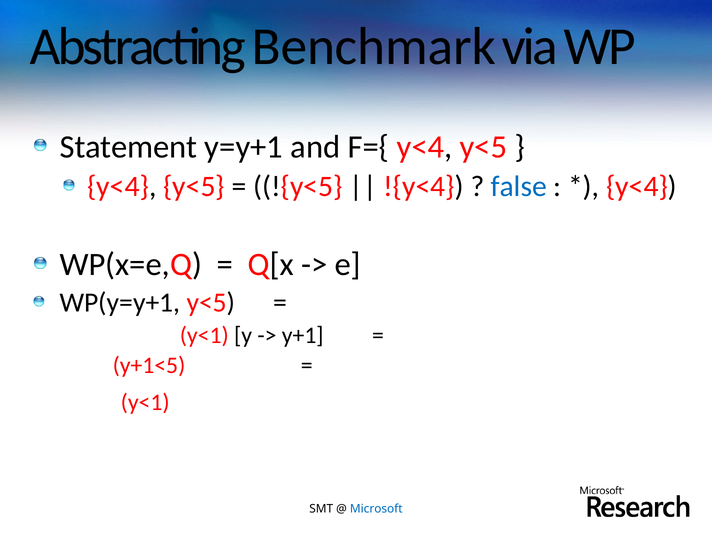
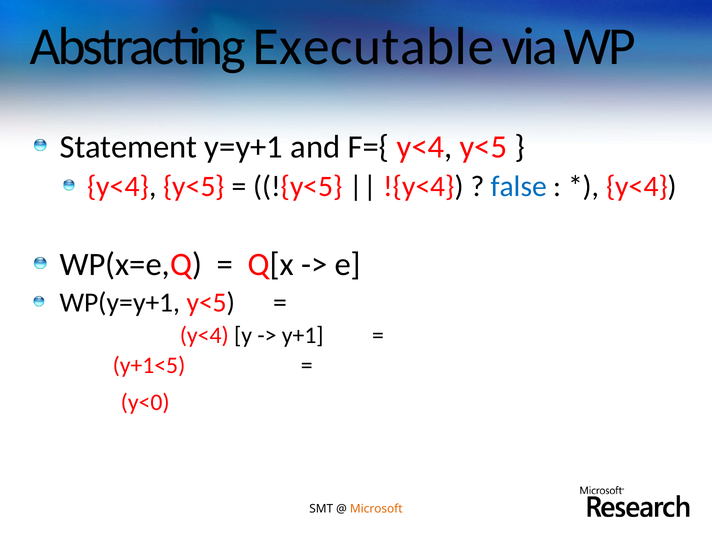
Benchmark: Benchmark -> Executable
y<1 at (204, 335): y<1 -> y<4
y<1 at (145, 402): y<1 -> y<0
Microsoft colour: blue -> orange
